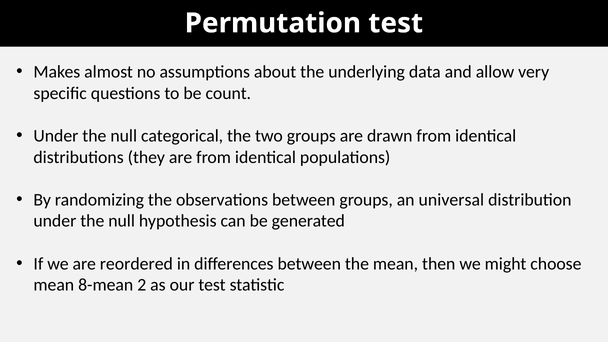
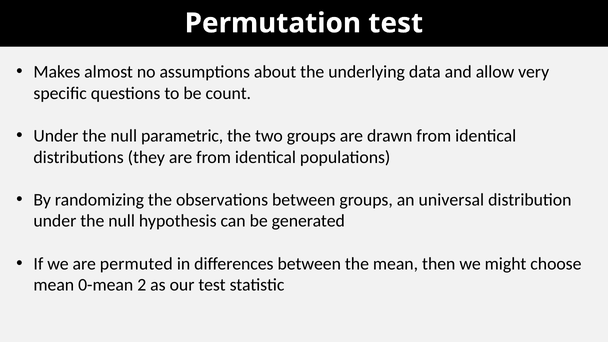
categorical: categorical -> parametric
reordered: reordered -> permuted
8-mean: 8-mean -> 0-mean
